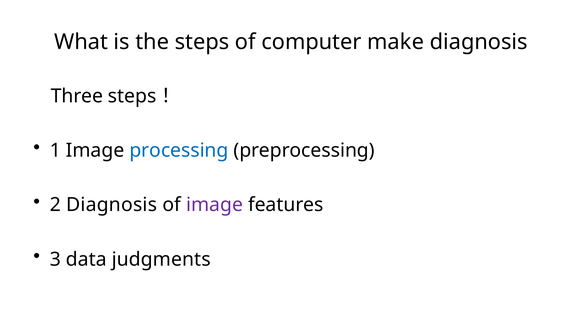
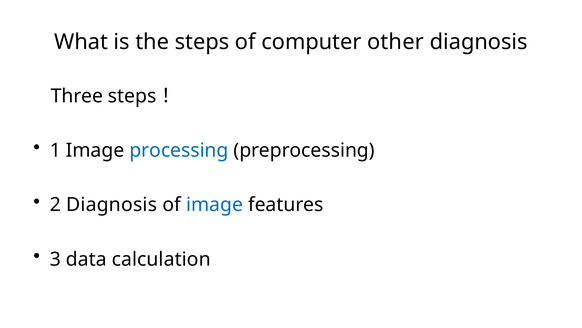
make: make -> other
image at (215, 204) colour: purple -> blue
judgments: judgments -> calculation
